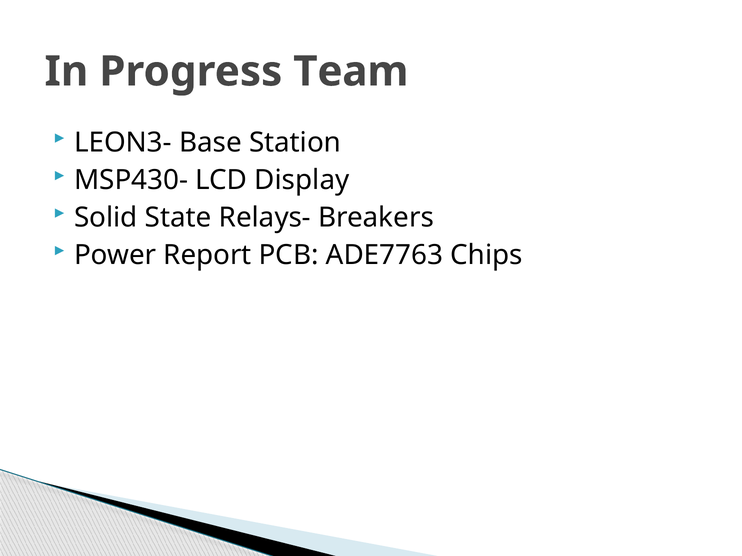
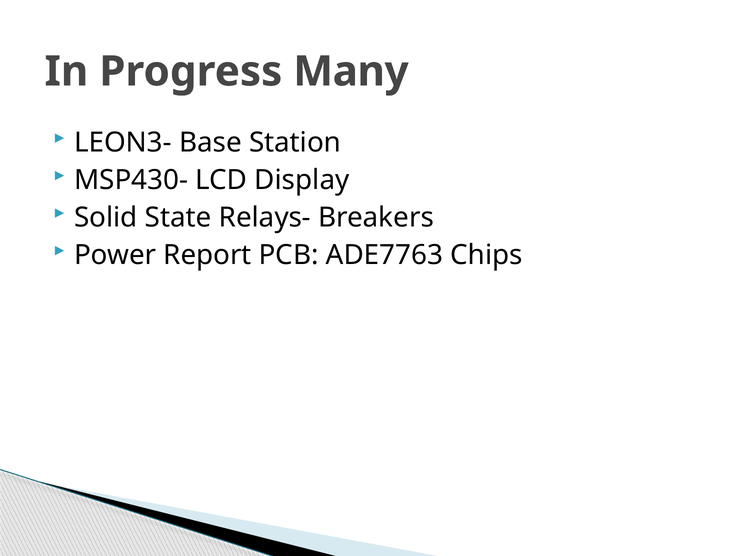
Team: Team -> Many
